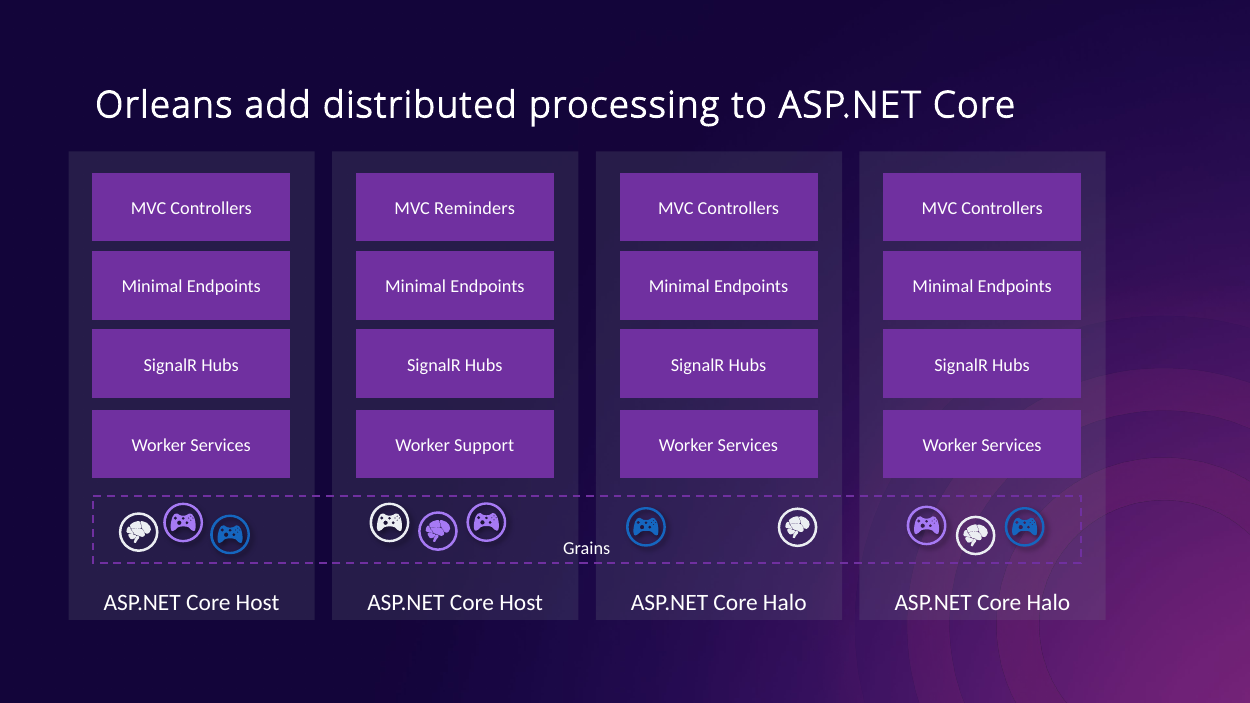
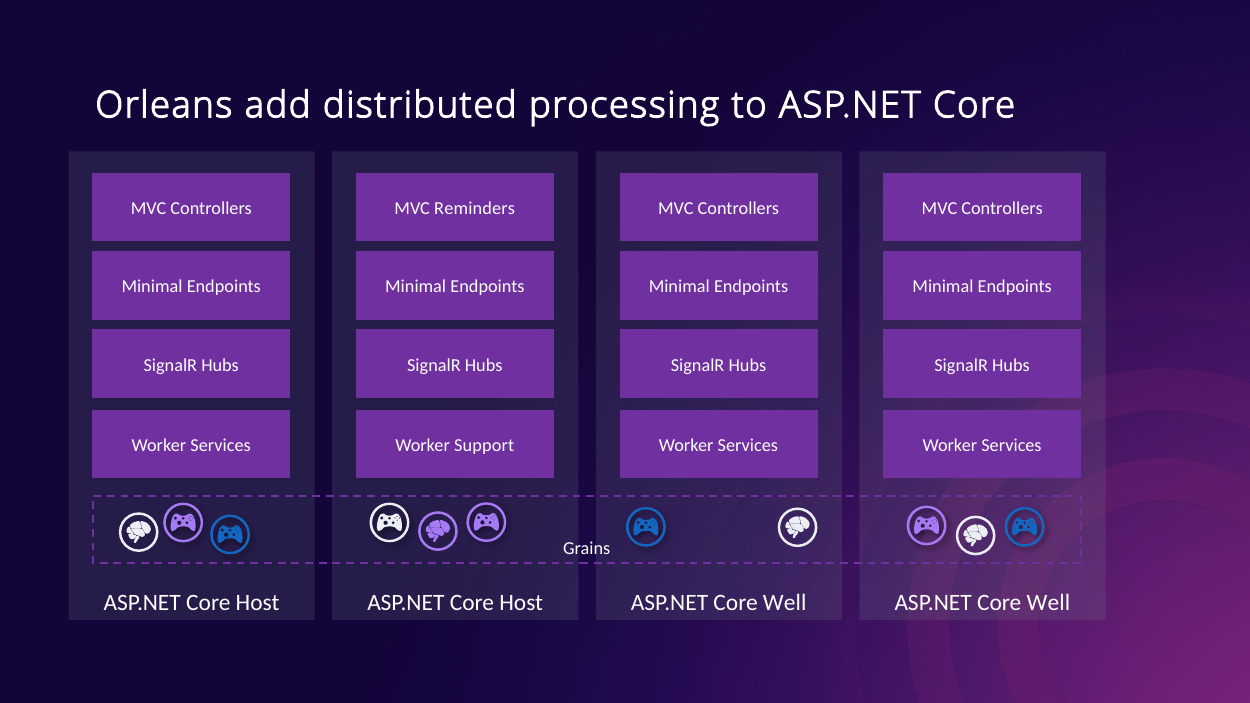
Halo at (785, 603): Halo -> Well
Halo at (1048, 603): Halo -> Well
